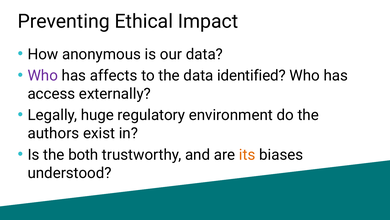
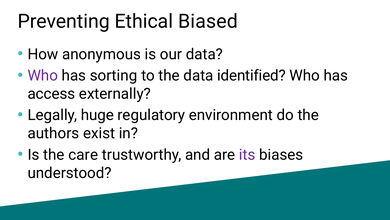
Impact: Impact -> Biased
affects: affects -> sorting
both: both -> care
its colour: orange -> purple
